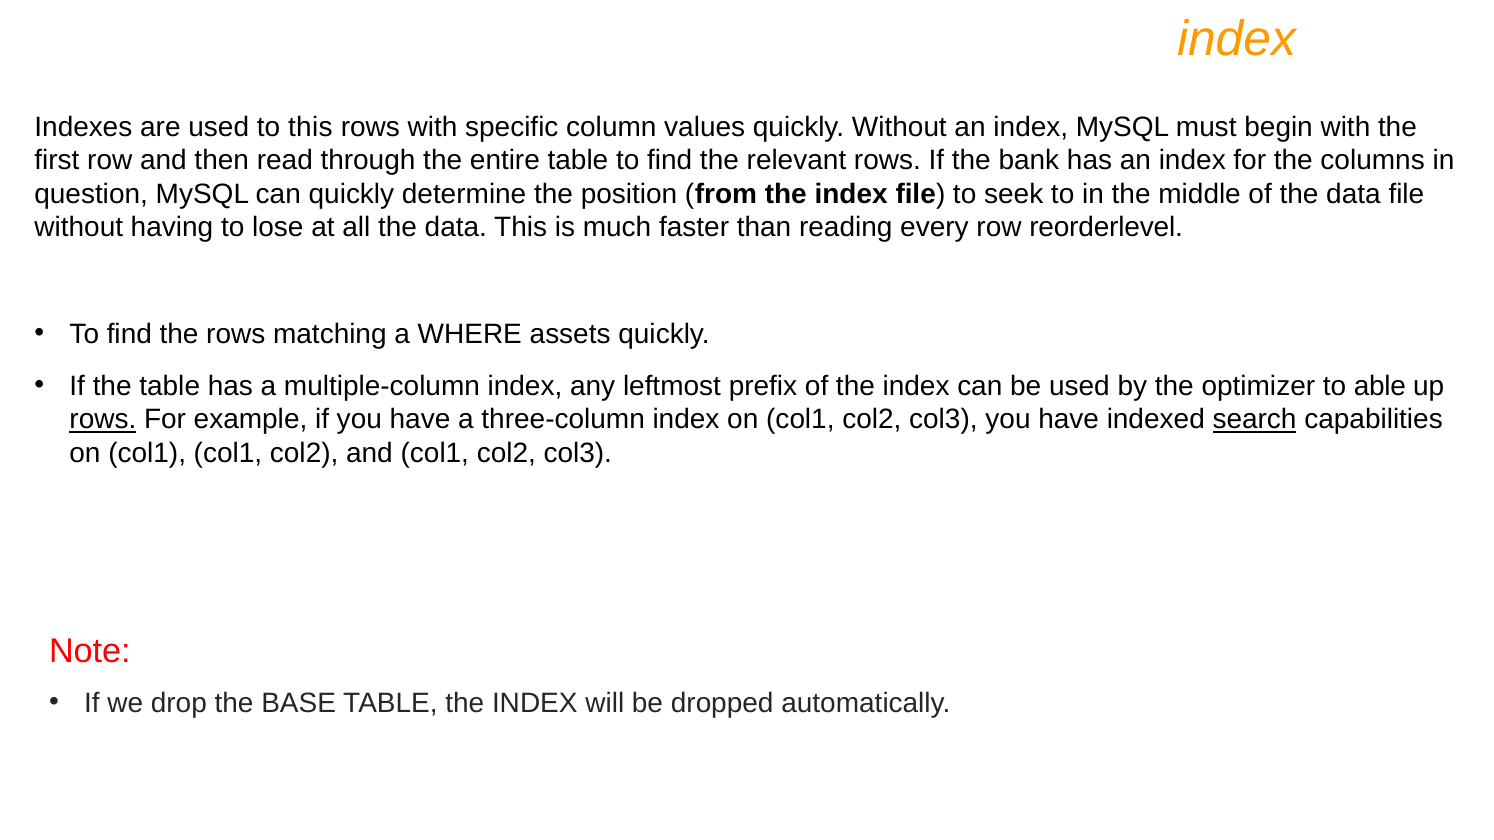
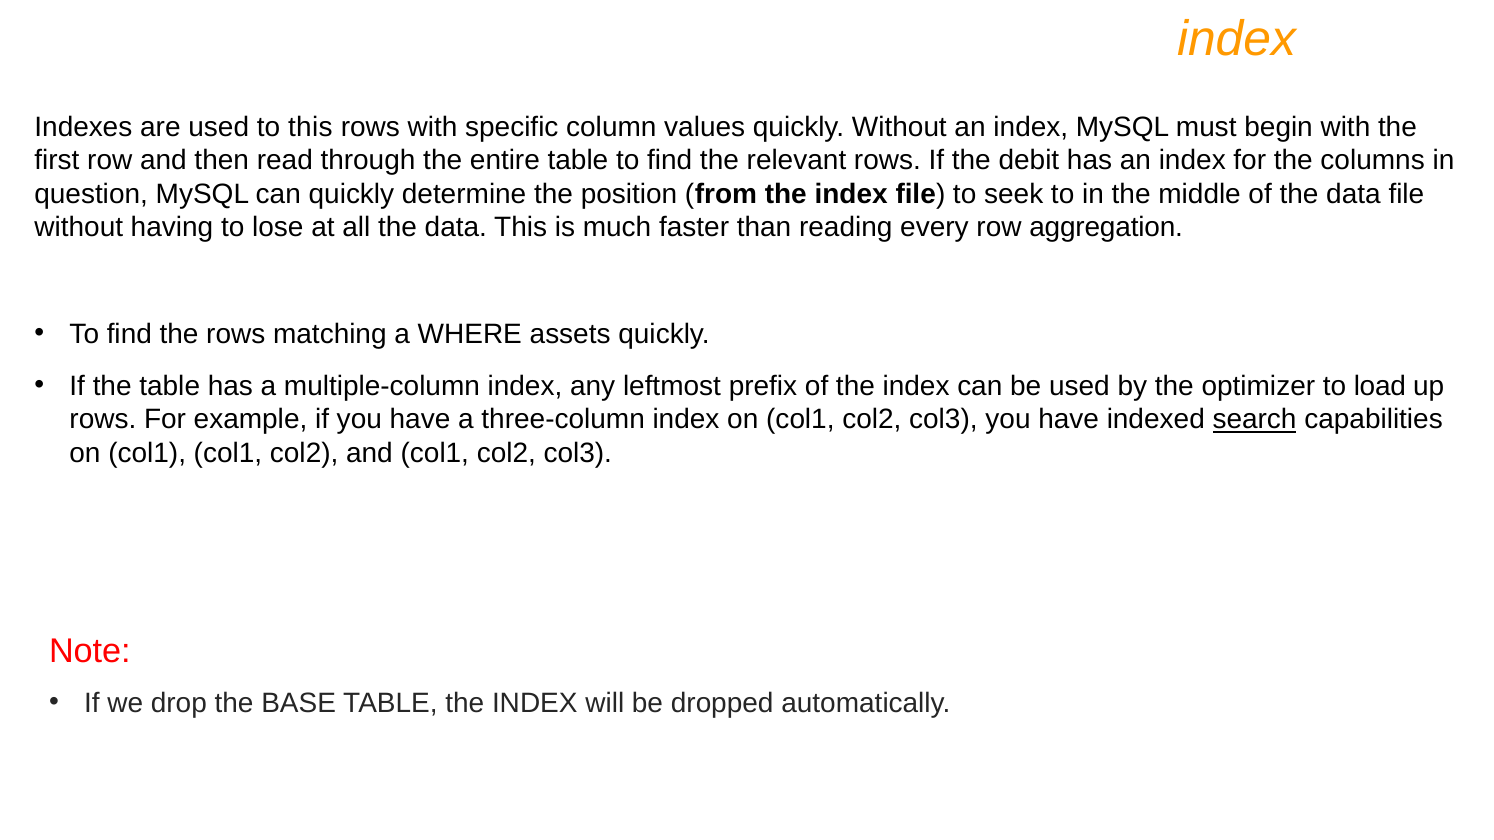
bank: bank -> debit
reorderlevel: reorderlevel -> aggregation
able: able -> load
rows at (103, 420) underline: present -> none
